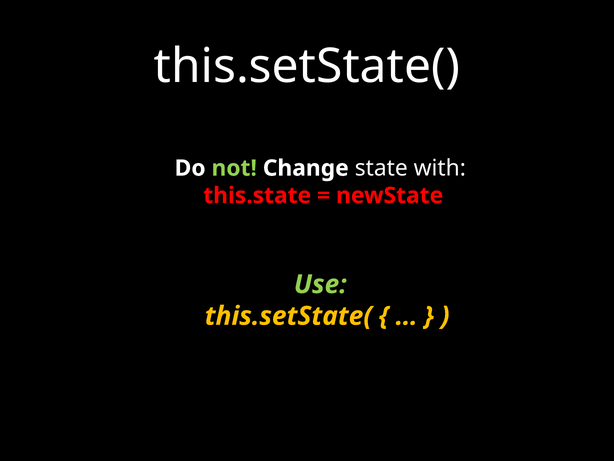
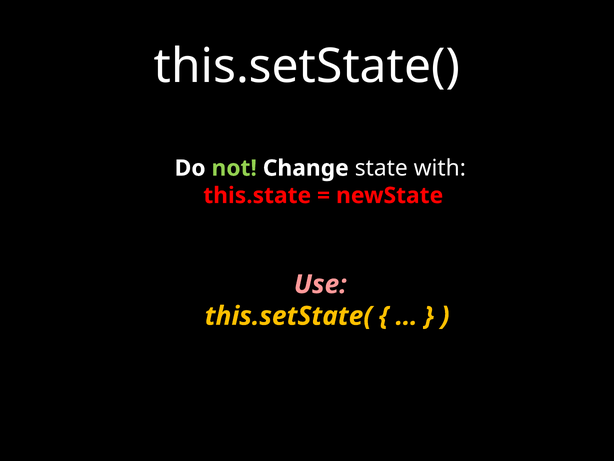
Use colour: light green -> pink
